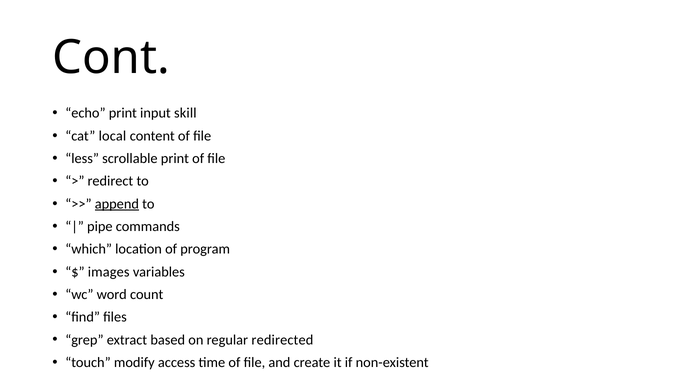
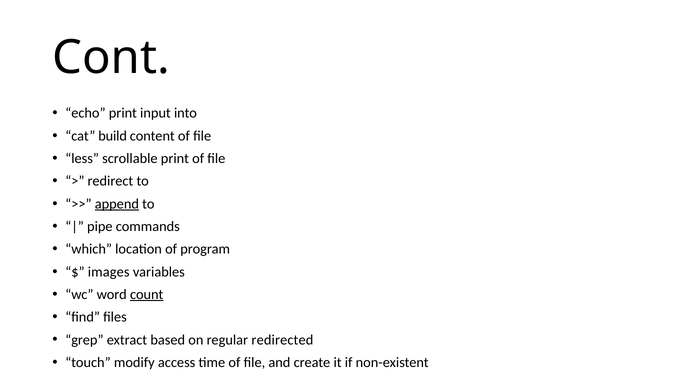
skill: skill -> into
local: local -> build
count underline: none -> present
